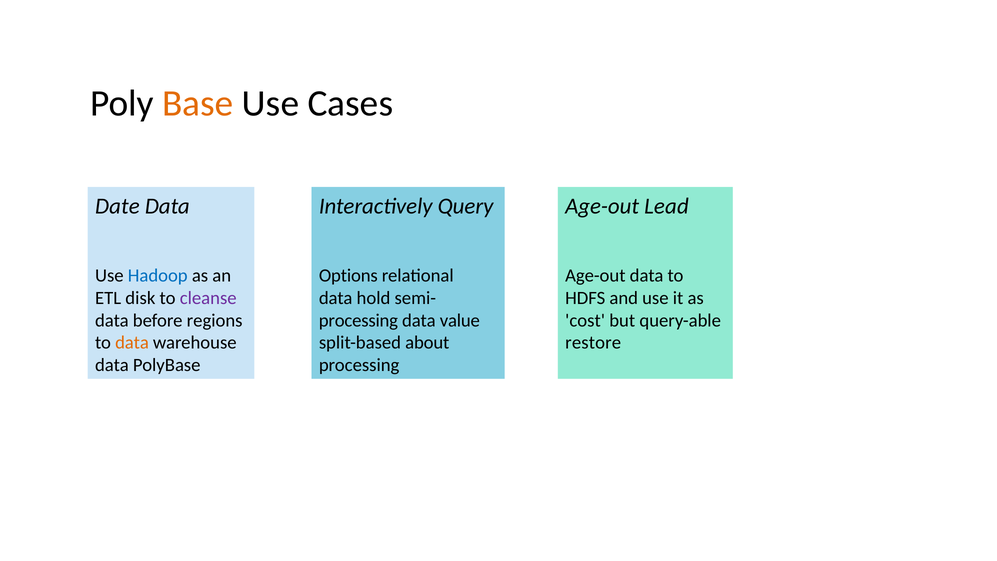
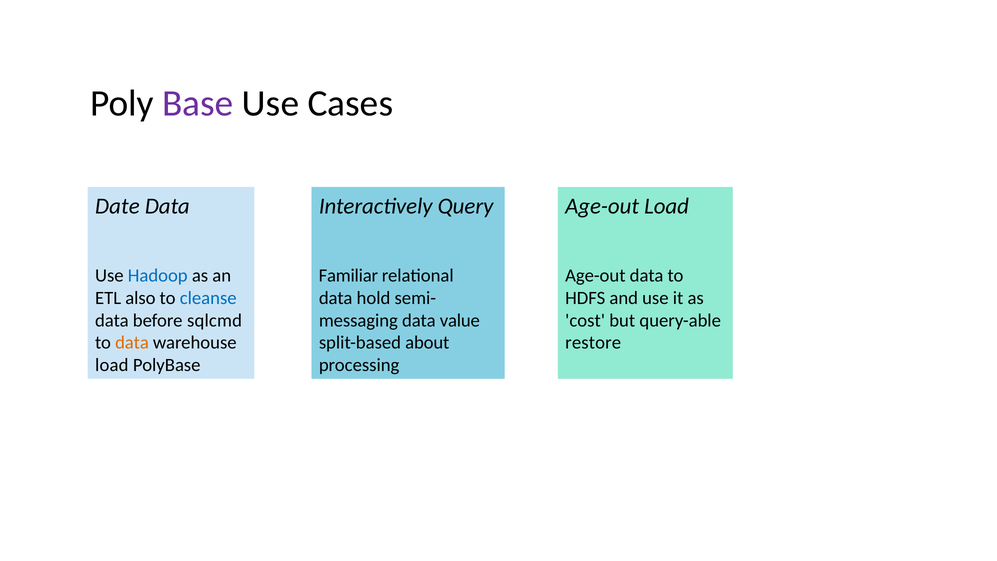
Base colour: orange -> purple
Age-out Lead: Lead -> Load
Options: Options -> Familiar
disk: disk -> also
cleanse colour: purple -> blue
regions: regions -> sqlcmd
processing at (358, 320): processing -> messaging
data at (112, 365): data -> load
